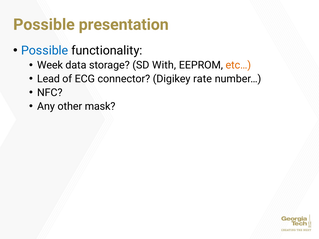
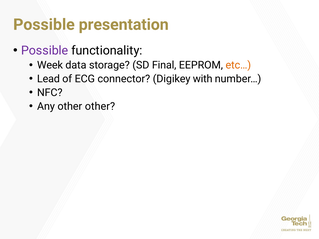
Possible at (45, 51) colour: blue -> purple
With: With -> Final
rate: rate -> with
other mask: mask -> other
